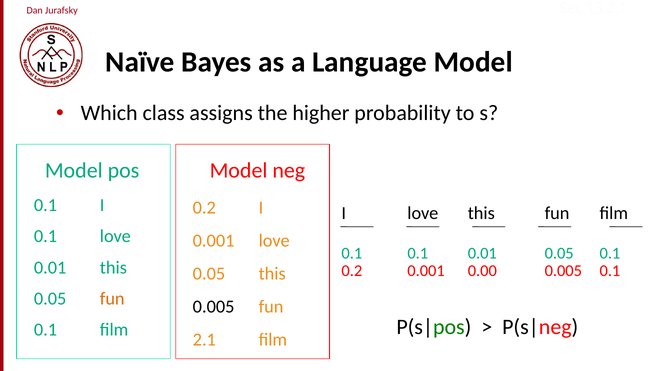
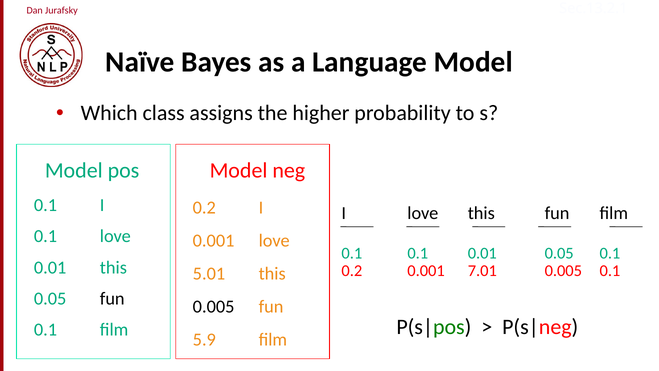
0.00: 0.00 -> 7.01
0.05 at (209, 274): 0.05 -> 5.01
fun at (112, 298) colour: orange -> black
2.1: 2.1 -> 5.9
